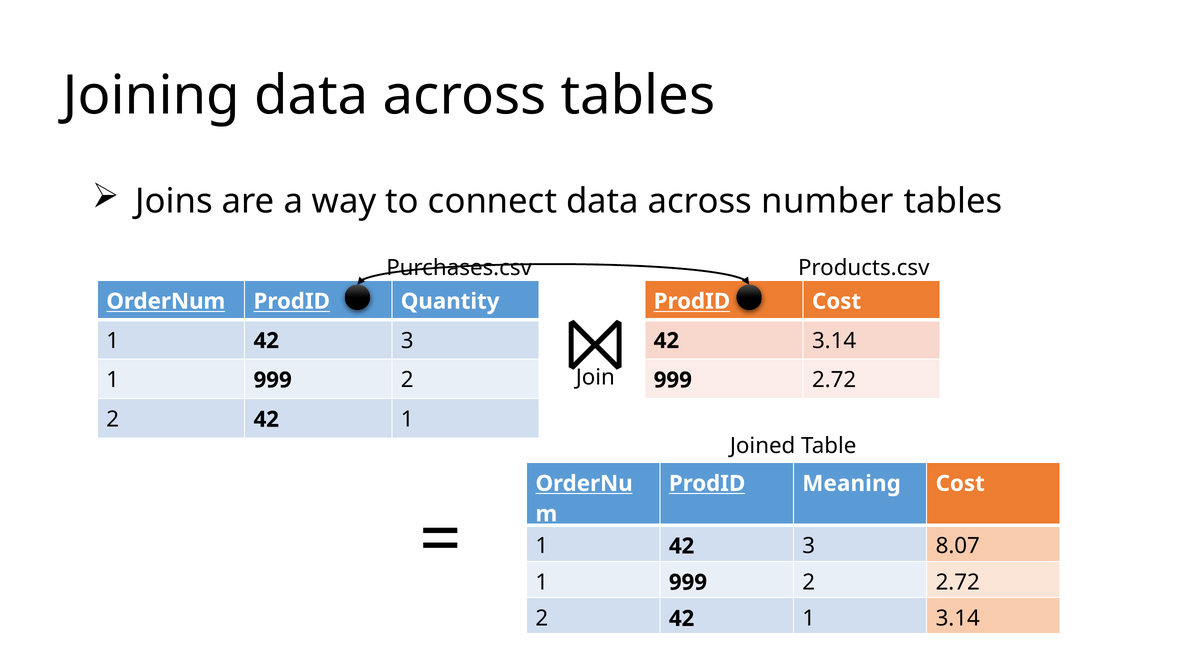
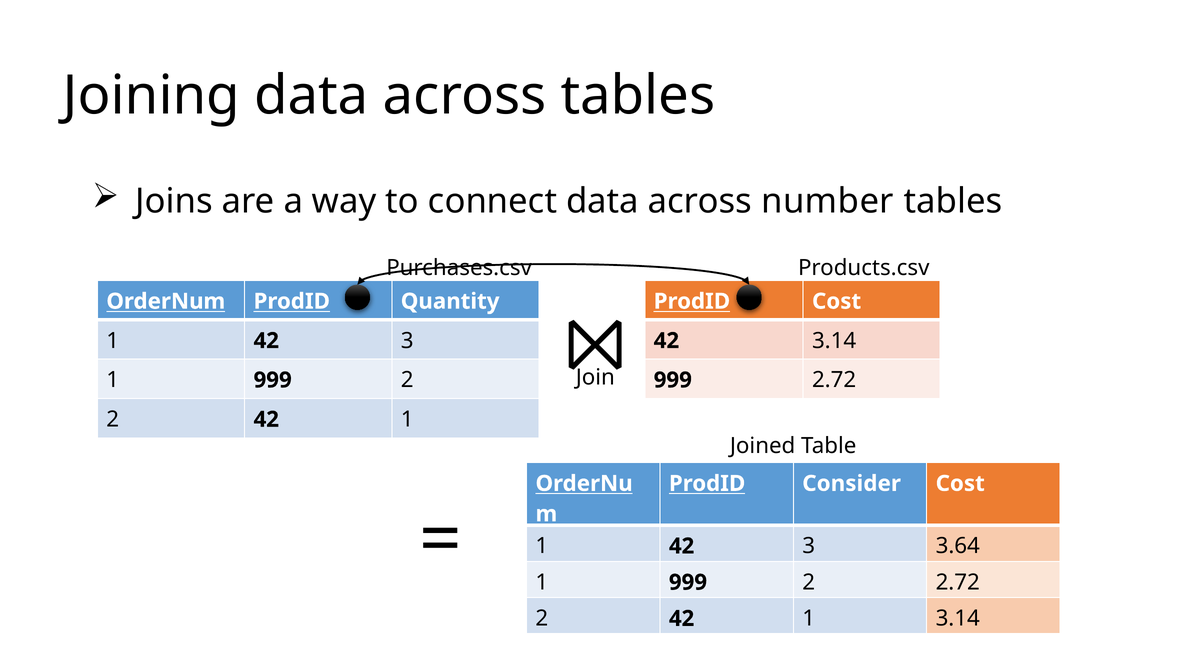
Meaning: Meaning -> Consider
8.07: 8.07 -> 3.64
